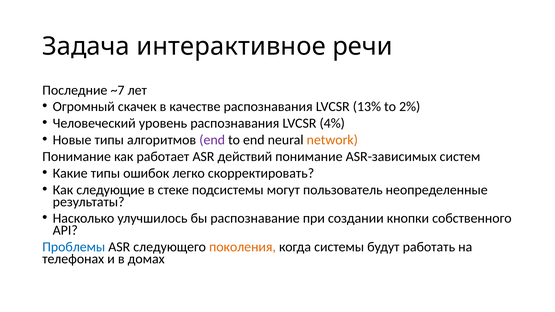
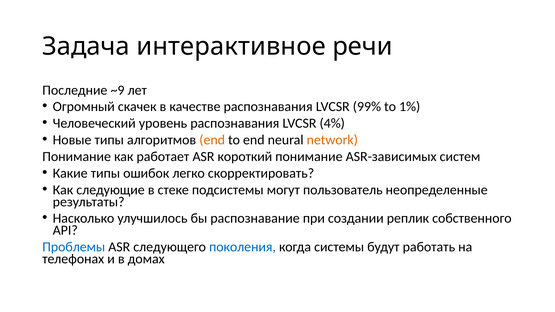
~7: ~7 -> ~9
13%: 13% -> 99%
2%: 2% -> 1%
end at (212, 140) colour: purple -> orange
действий: действий -> короткий
кнопки: кнопки -> реплик
поколения colour: orange -> blue
